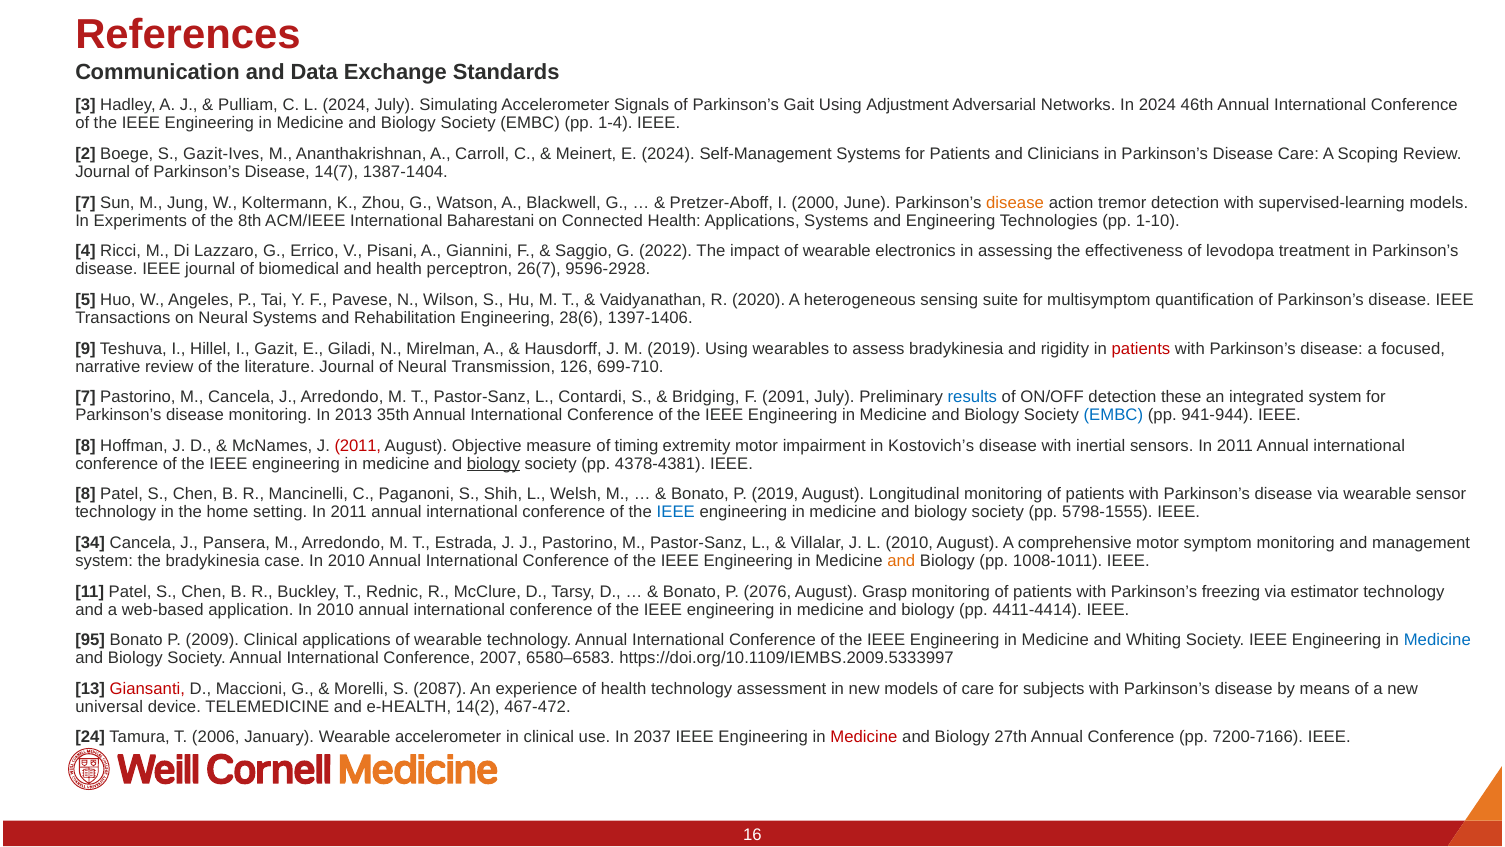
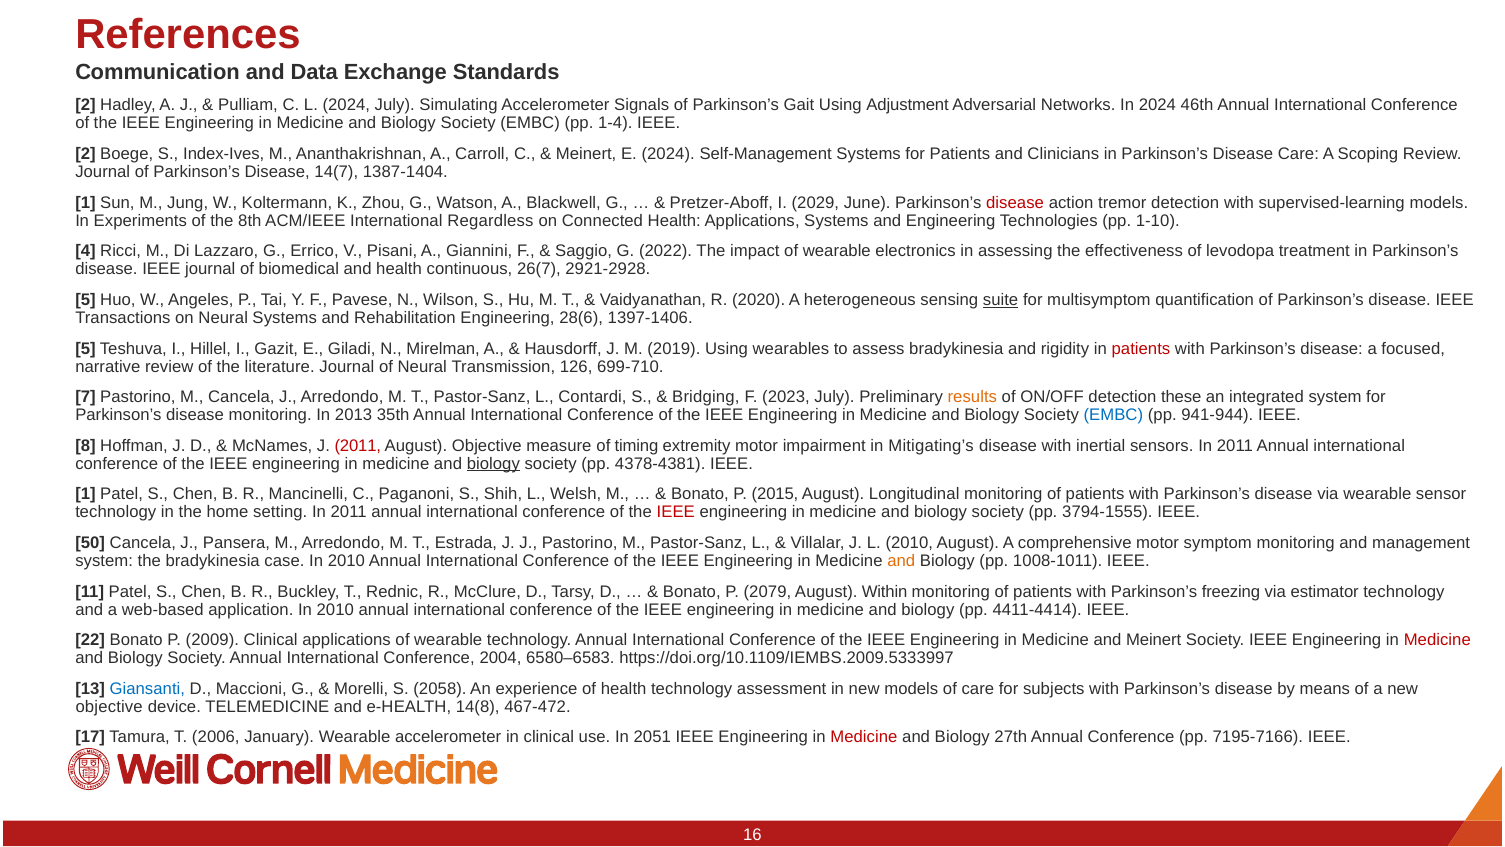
3 at (85, 105): 3 -> 2
Gazit-Ives: Gazit-Ives -> Index-Ives
7 at (85, 203): 7 -> 1
2000: 2000 -> 2029
disease at (1015, 203) colour: orange -> red
Baharestani: Baharestani -> Regardless
perceptron: perceptron -> continuous
9596-2928: 9596-2928 -> 2921-2928
suite underline: none -> present
9 at (85, 348): 9 -> 5
2091: 2091 -> 2023
results colour: blue -> orange
Kostovich’s: Kostovich’s -> Mitigating’s
8 at (85, 494): 8 -> 1
P 2019: 2019 -> 2015
IEEE at (676, 512) colour: blue -> red
5798-1555: 5798-1555 -> 3794-1555
34: 34 -> 50
2076: 2076 -> 2079
Grasp: Grasp -> Within
95: 95 -> 22
and Whiting: Whiting -> Meinert
Medicine at (1437, 640) colour: blue -> red
2007: 2007 -> 2004
Giansanti colour: red -> blue
2087: 2087 -> 2058
universal at (109, 706): universal -> objective
14(2: 14(2 -> 14(8
24: 24 -> 17
2037: 2037 -> 2051
7200-7166: 7200-7166 -> 7195-7166
